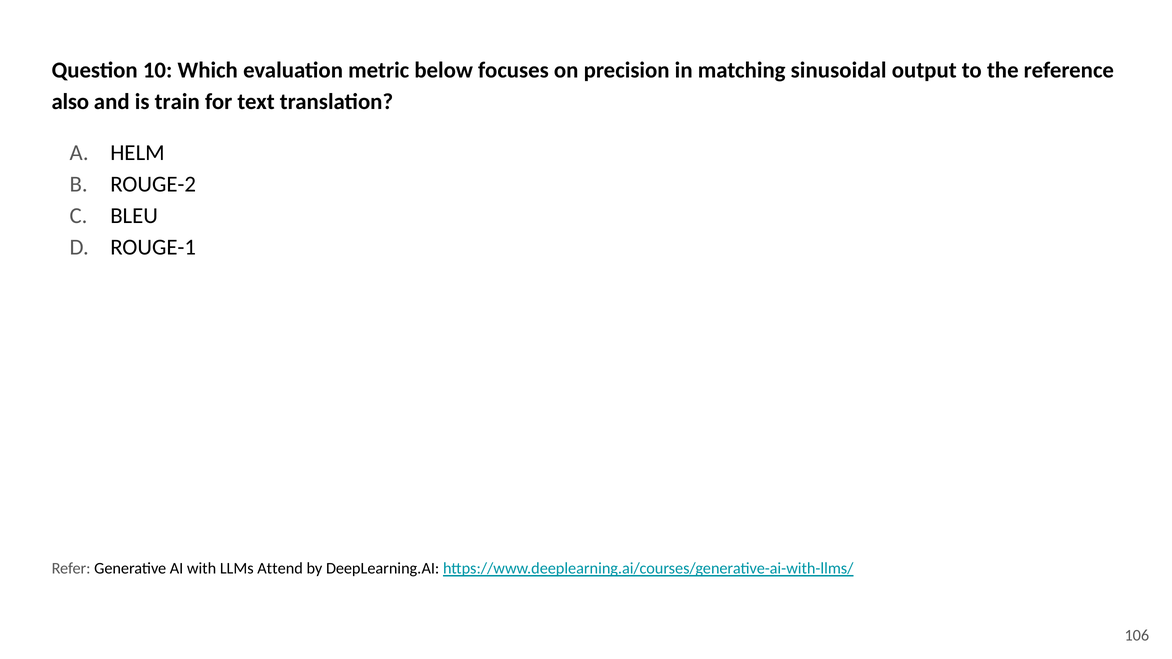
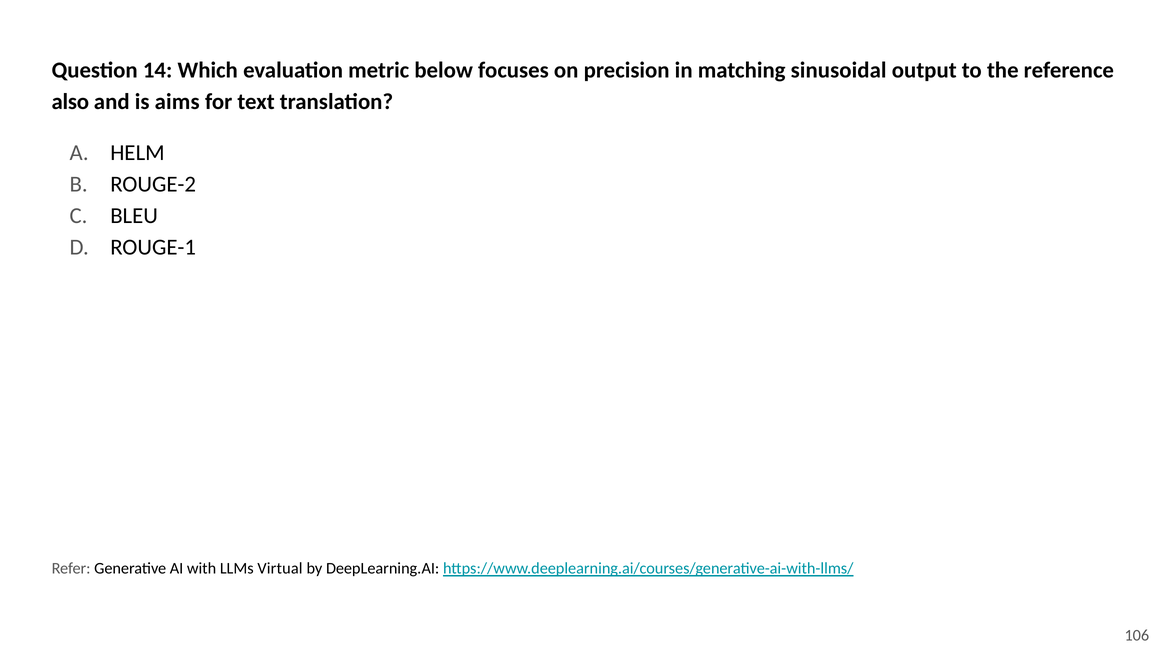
10: 10 -> 14
train: train -> aims
Attend: Attend -> Virtual
